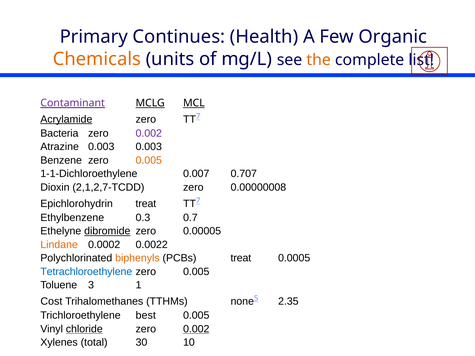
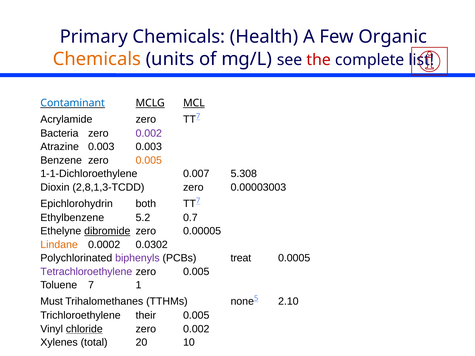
Primary Continues: Continues -> Chemicals
the colour: orange -> red
Contaminant colour: purple -> blue
Acrylamide underline: present -> none
0.707: 0.707 -> 5.308
2,1,2,7-TCDD: 2,1,2,7-TCDD -> 2,8,1,3-TCDD
0.00000008: 0.00000008 -> 0.00003003
Epichlorohydrin treat: treat -> both
0.3: 0.3 -> 5.2
0.0022: 0.0022 -> 0.0302
biphenyls colour: orange -> purple
Tetrachloroethylene colour: blue -> purple
3: 3 -> 7
Cost: Cost -> Must
2.35: 2.35 -> 2.10
best: best -> their
0.002 at (196, 329) underline: present -> none
30: 30 -> 20
